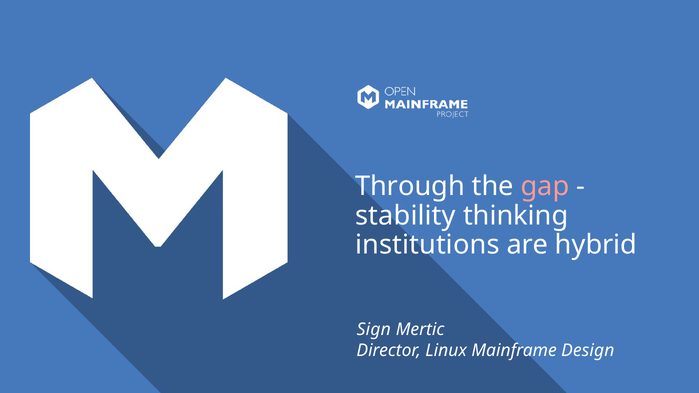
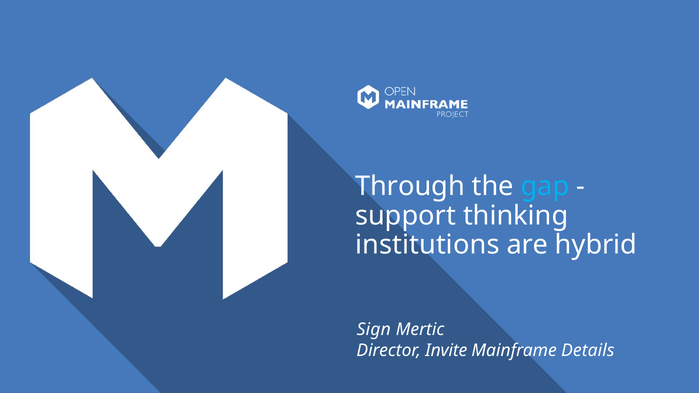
gap colour: pink -> light blue
stability: stability -> support
Linux: Linux -> Invite
Design: Design -> Details
